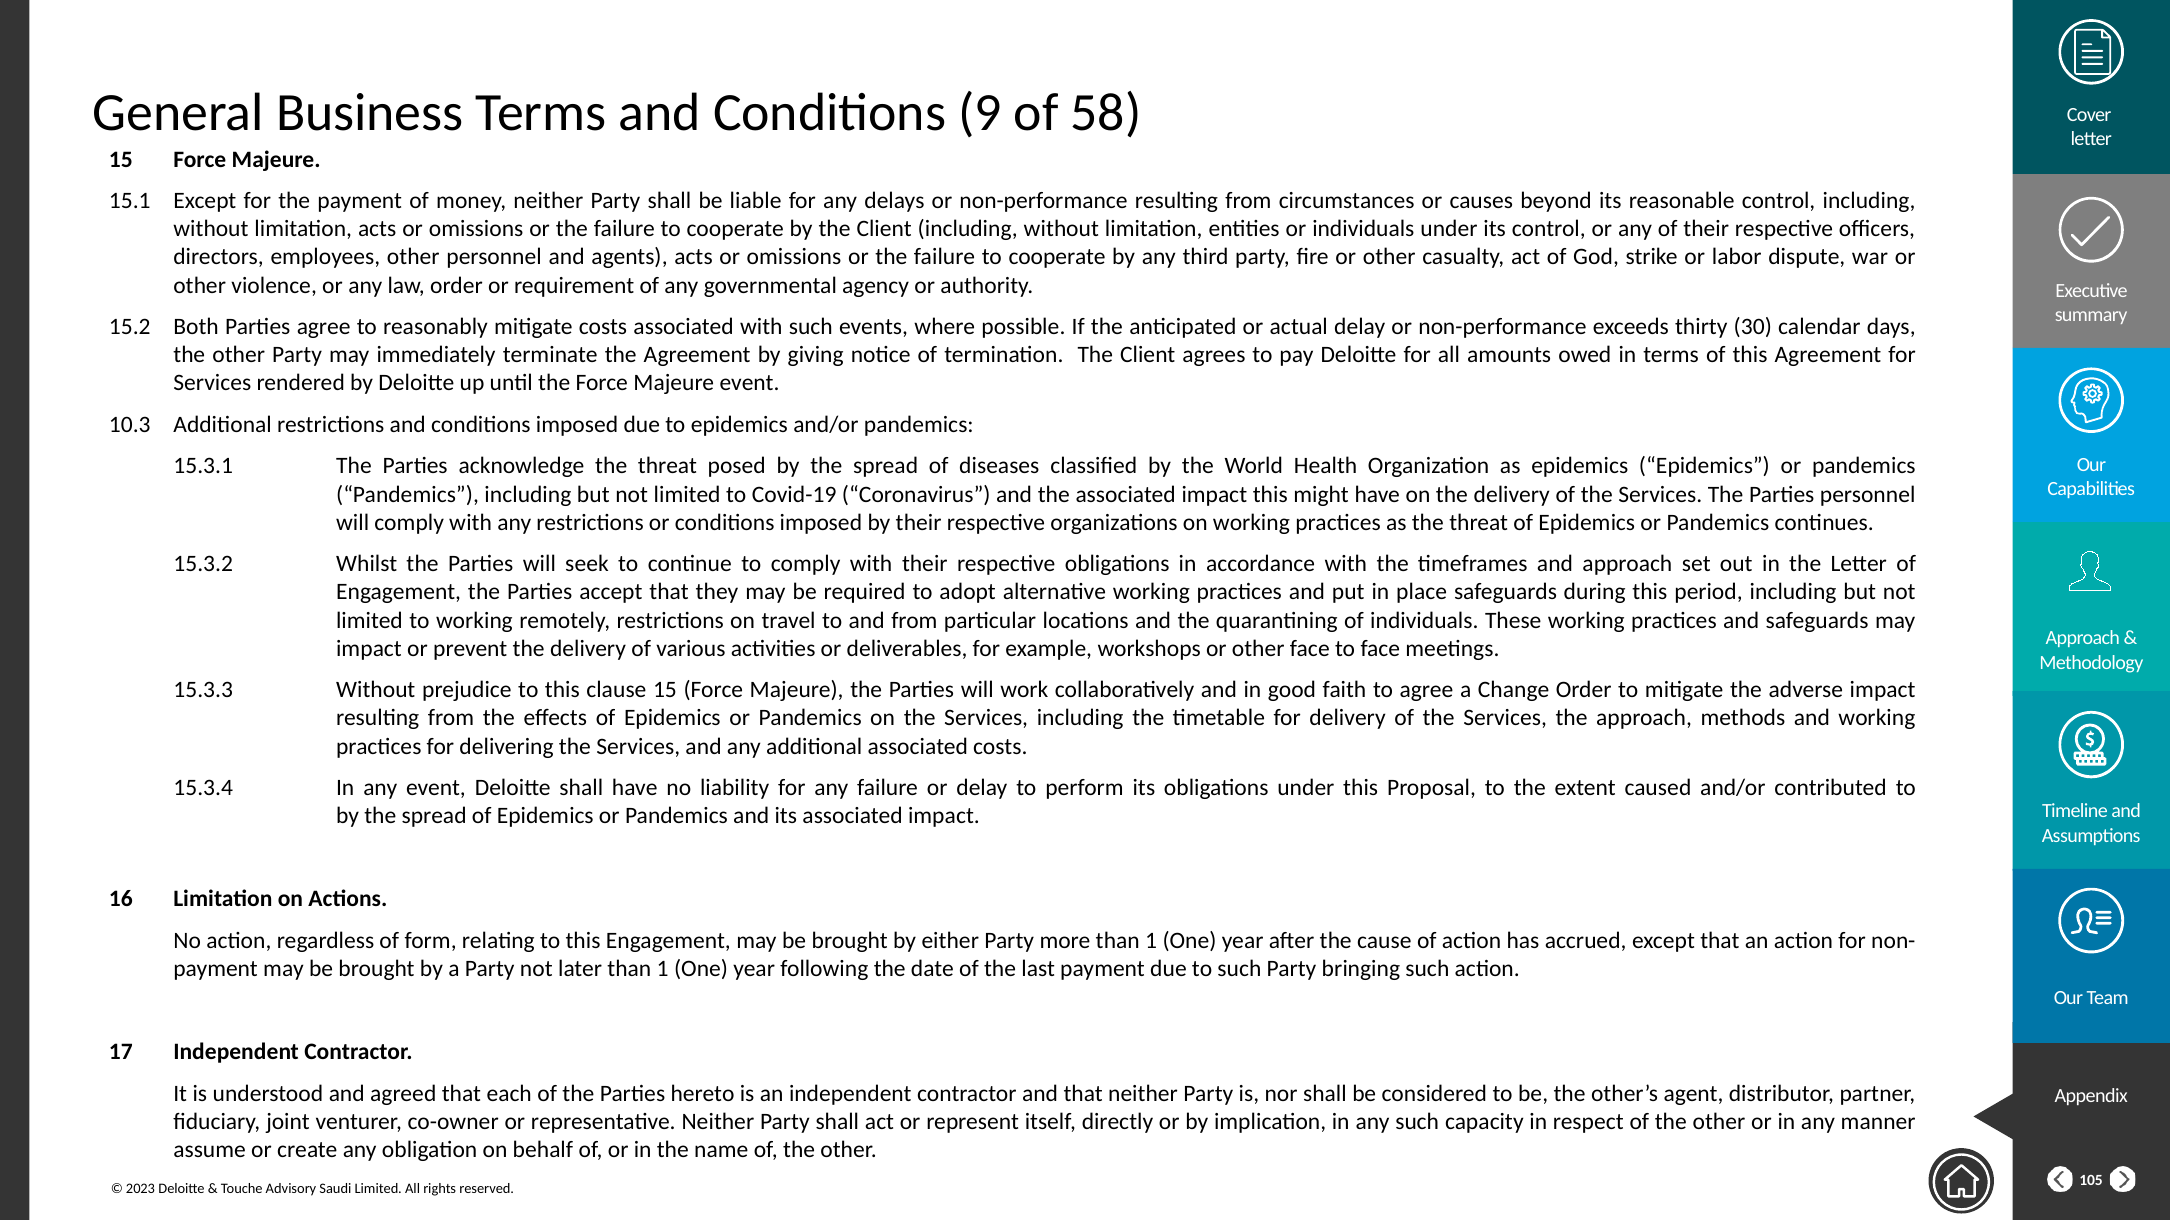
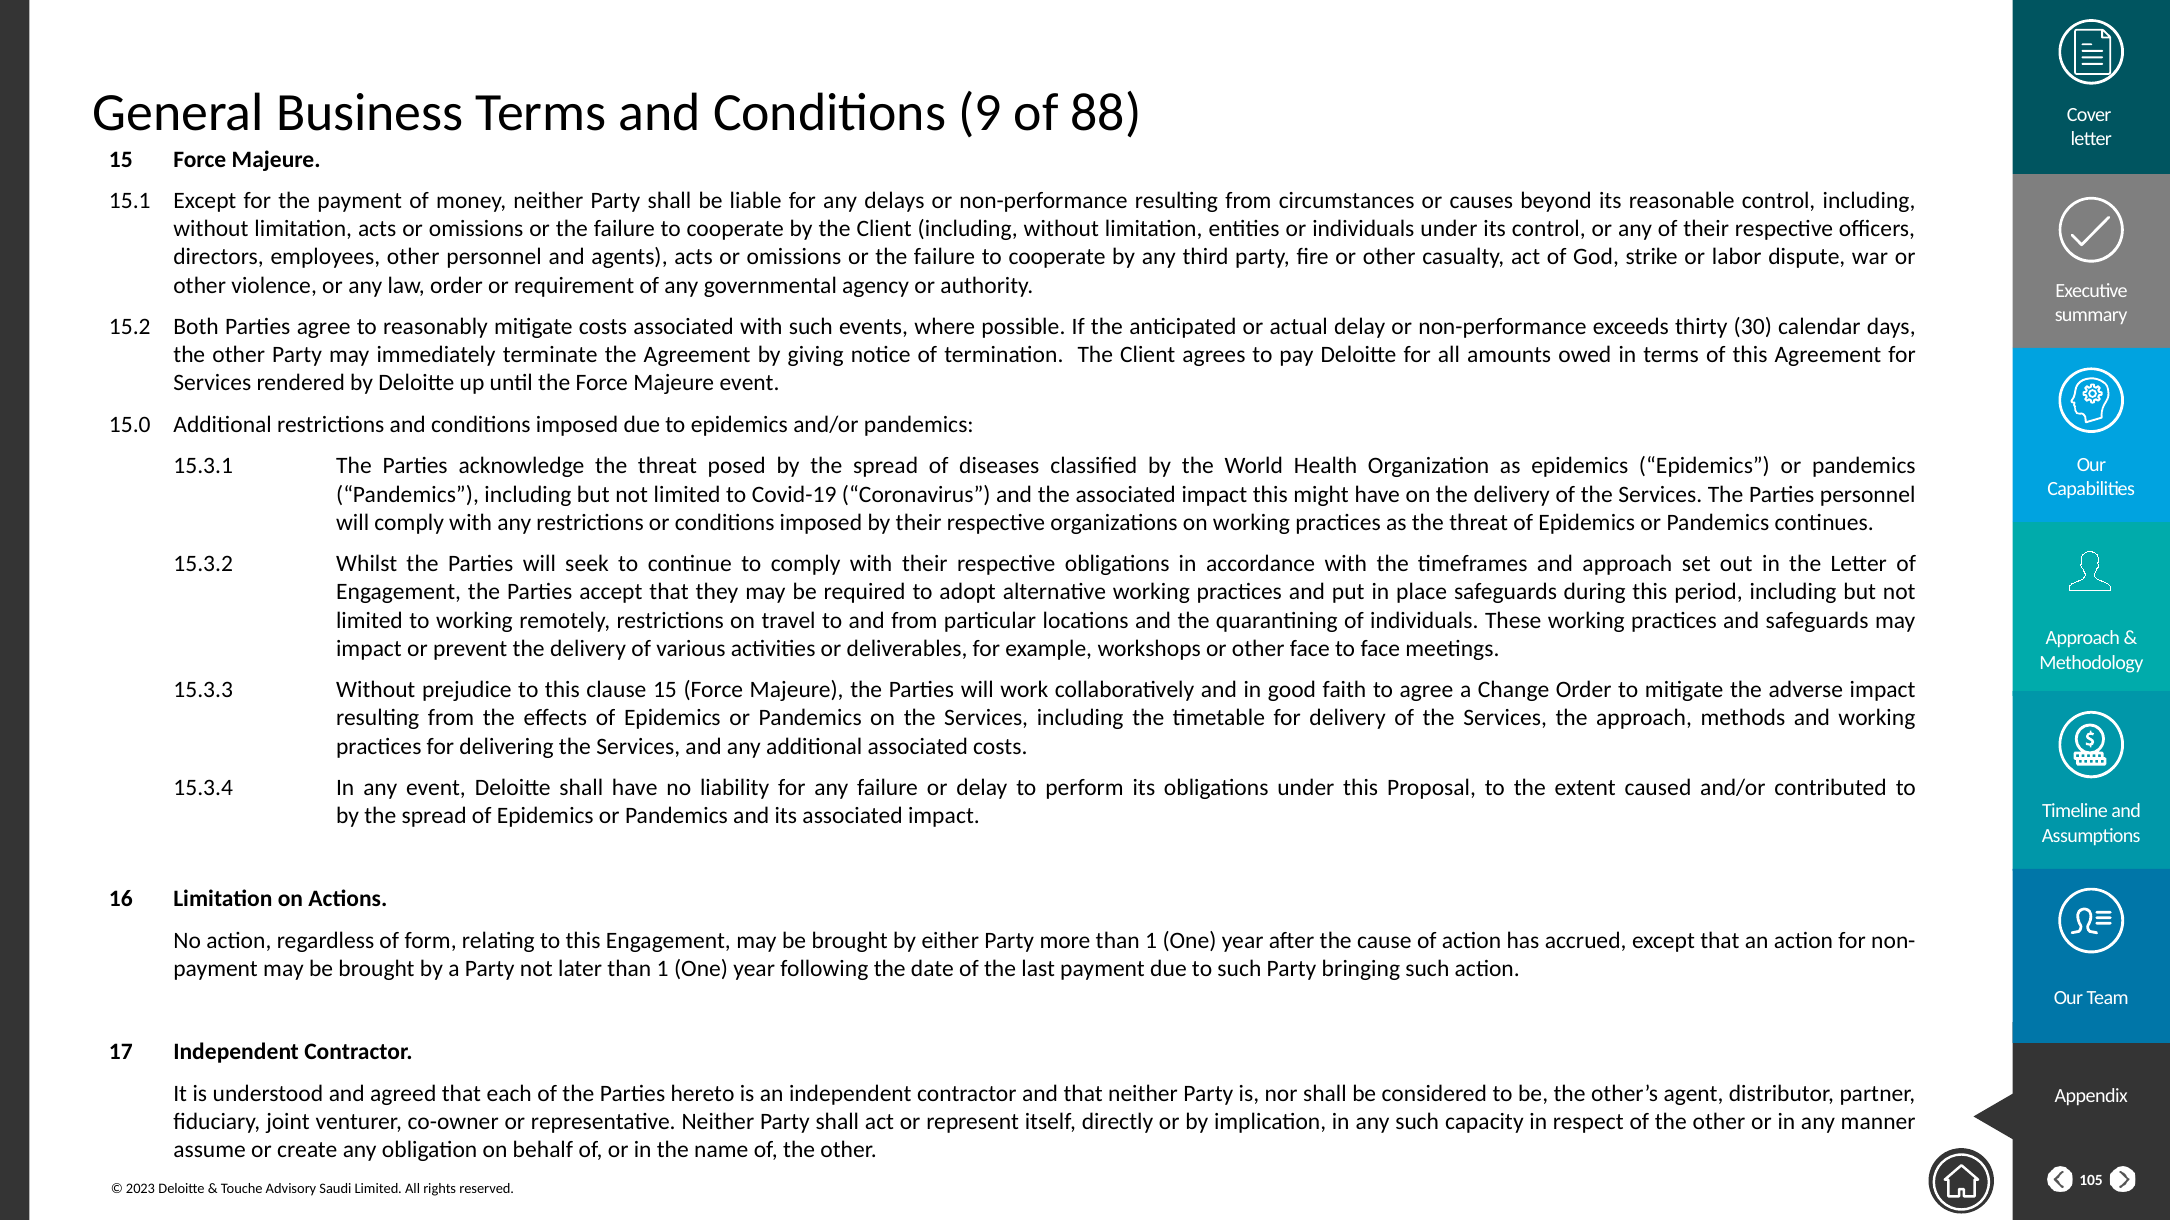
58: 58 -> 88
10.3: 10.3 -> 15.0
